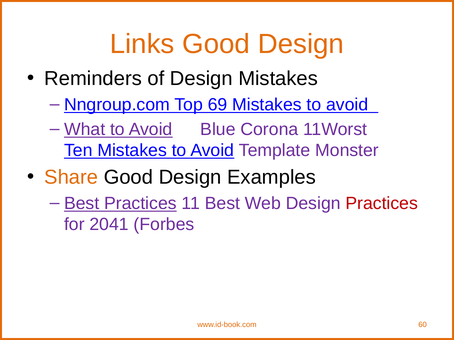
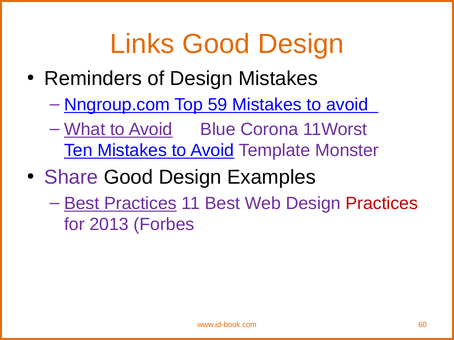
69: 69 -> 59
Share colour: orange -> purple
2041: 2041 -> 2013
